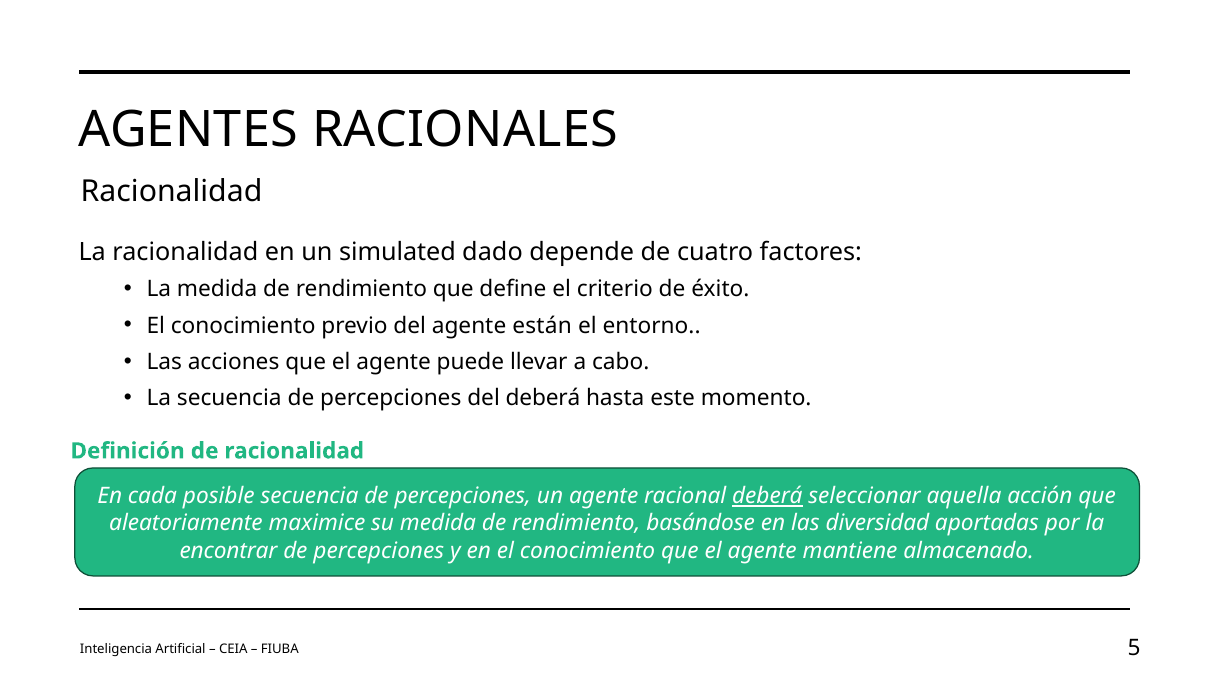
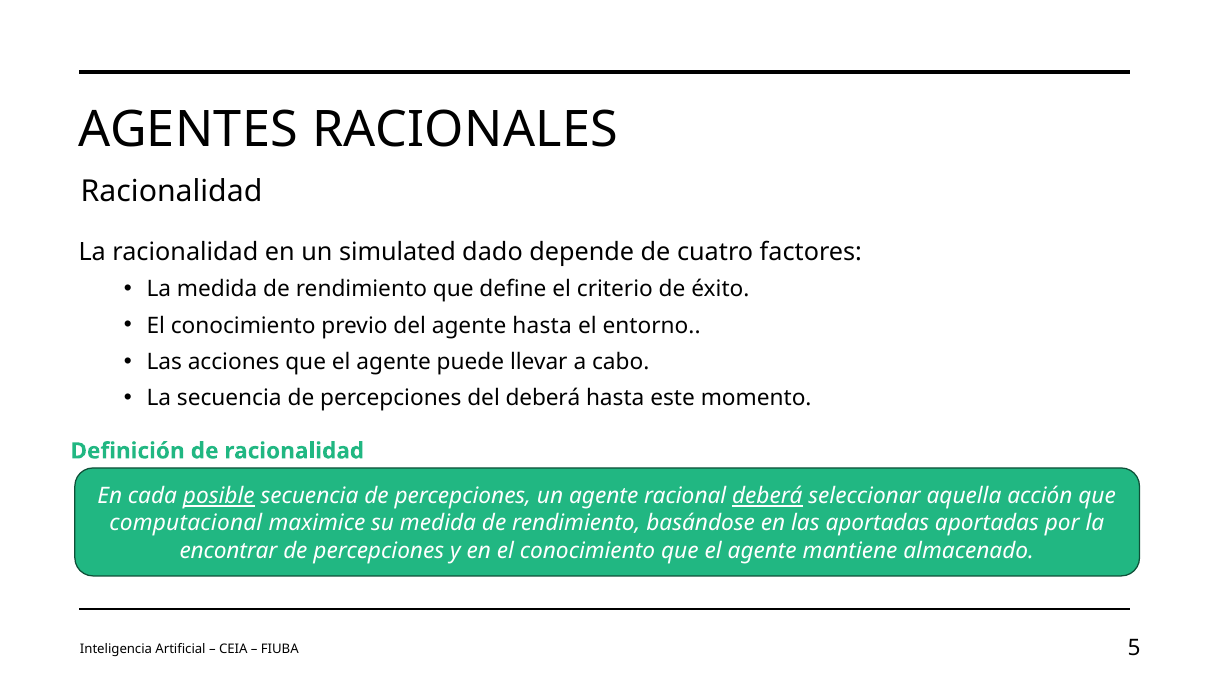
agente están: están -> hasta
posible underline: none -> present
aleatoriamente: aleatoriamente -> computacional
las diversidad: diversidad -> aportadas
